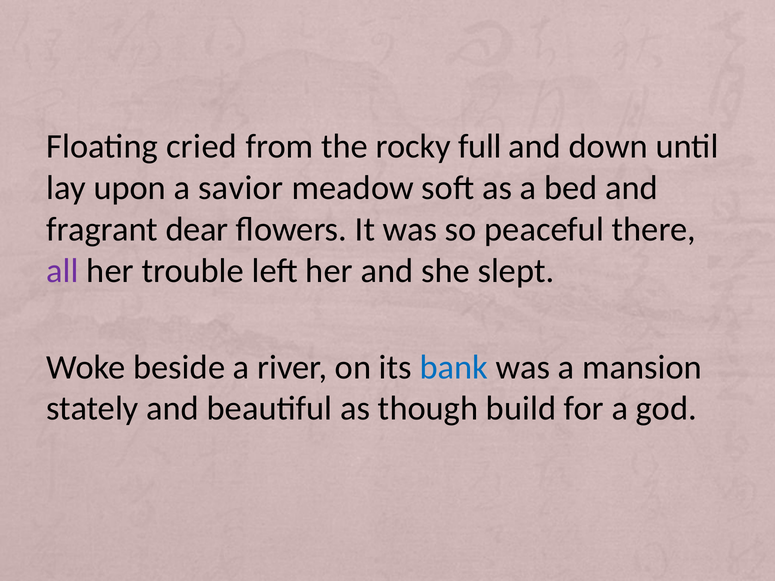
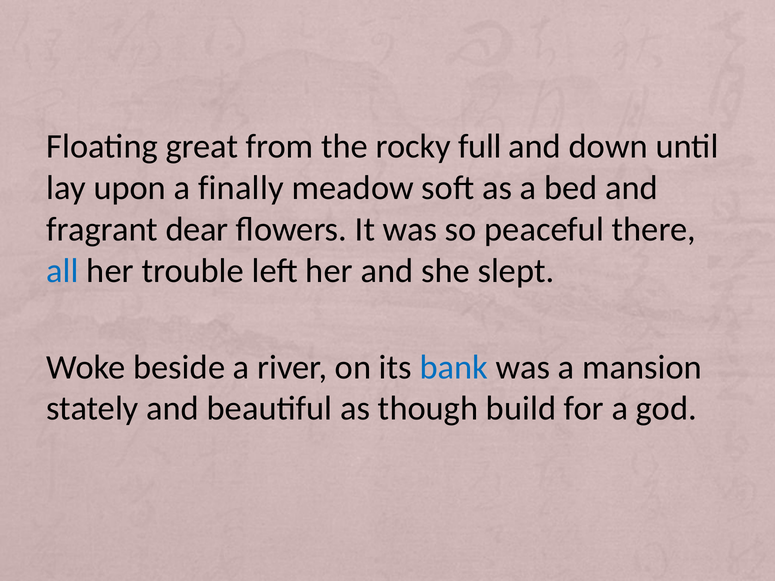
cried: cried -> great
savior: savior -> finally
all colour: purple -> blue
